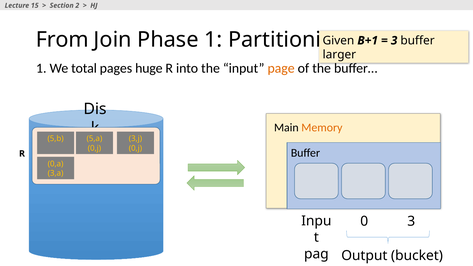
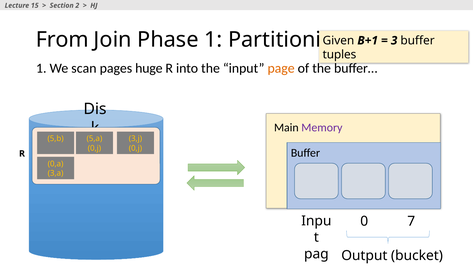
larger: larger -> tuples
total: total -> scan
Memory colour: orange -> purple
0 3: 3 -> 7
